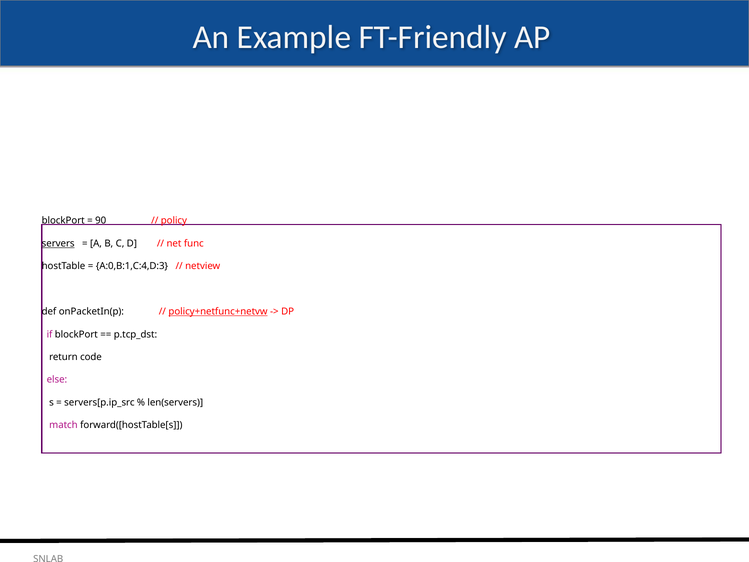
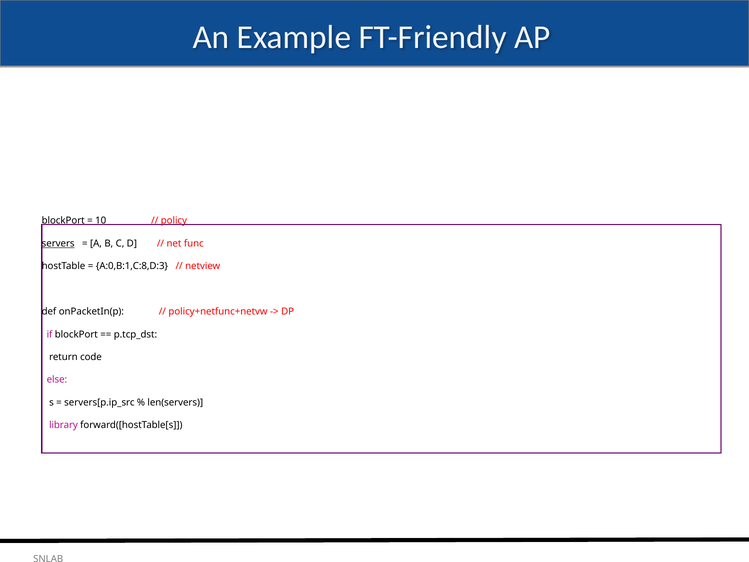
90: 90 -> 10
A:0,B:1,C:4,D:3: A:0,B:1,C:4,D:3 -> A:0,B:1,C:8,D:3
policy+netfunc+netvw underline: present -> none
match: match -> library
